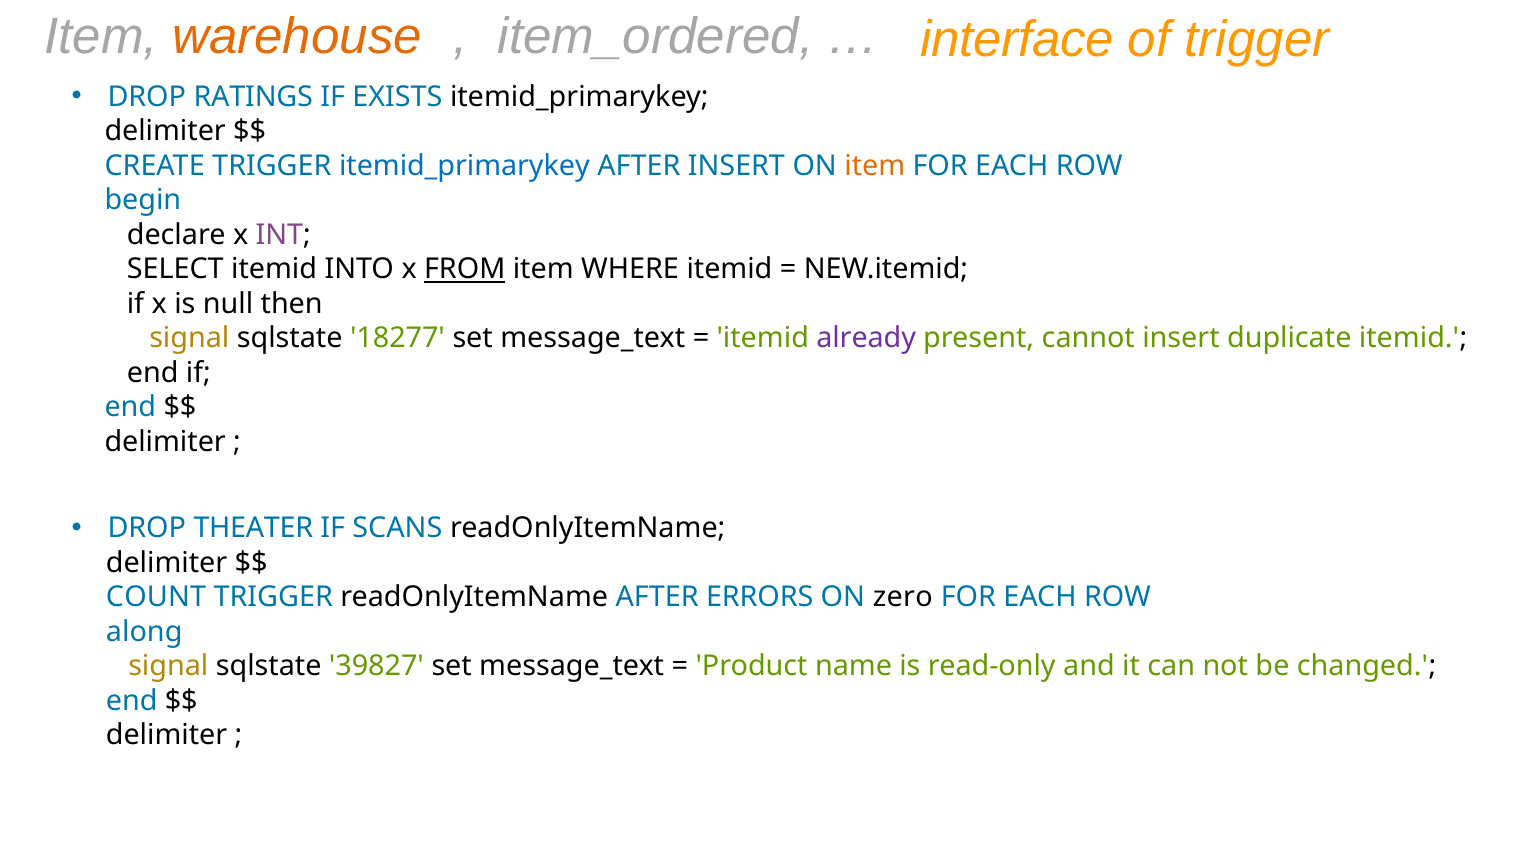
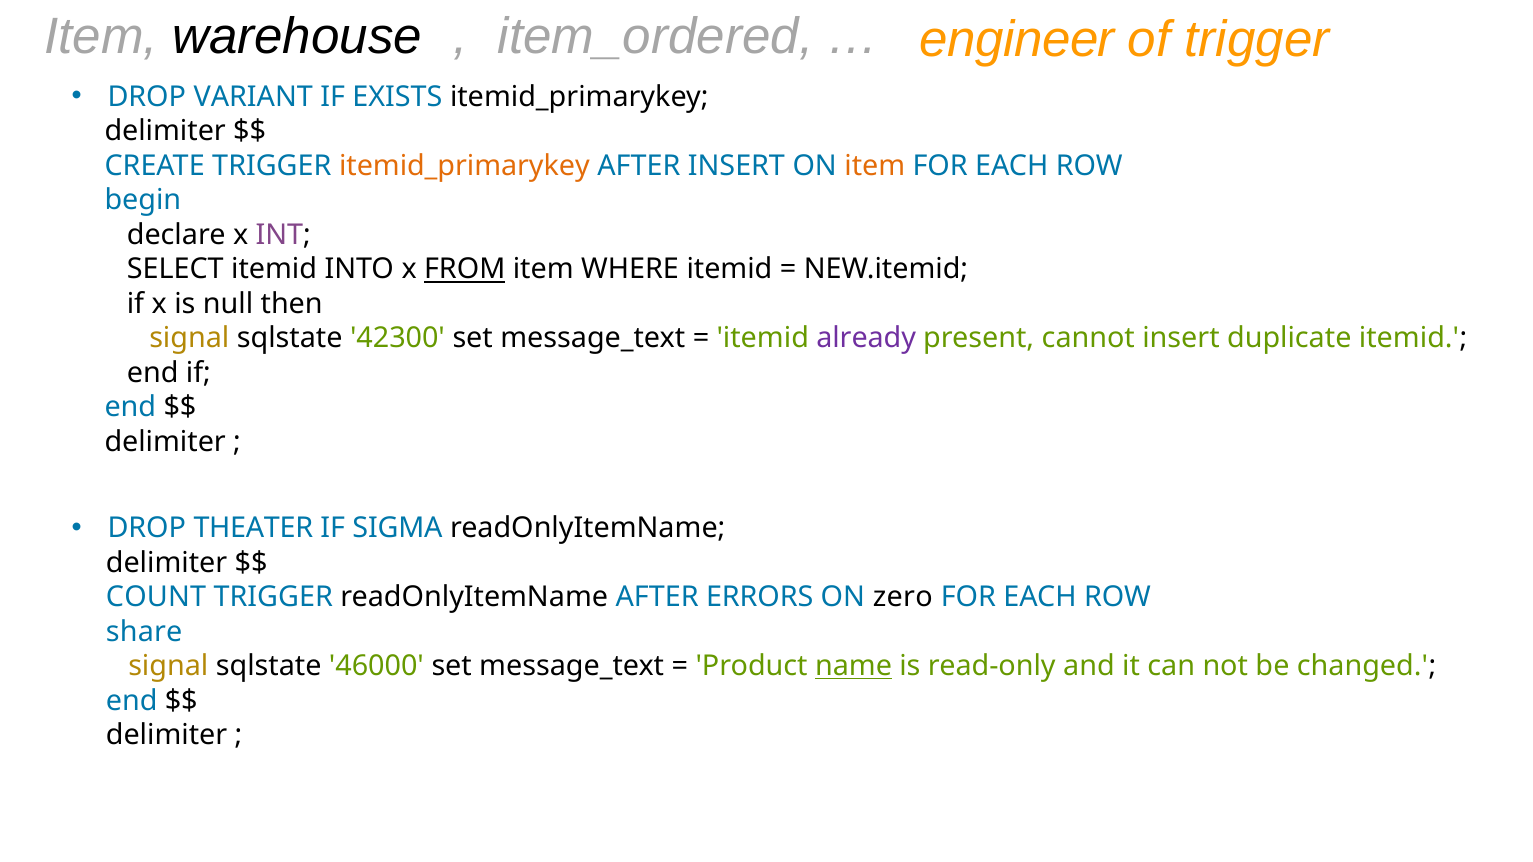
warehouse colour: orange -> black
interface: interface -> engineer
RATINGS: RATINGS -> VARIANT
itemid_primarykey at (464, 166) colour: blue -> orange
18277: 18277 -> 42300
SCANS: SCANS -> SIGMA
along: along -> share
39827: 39827 -> 46000
name underline: none -> present
